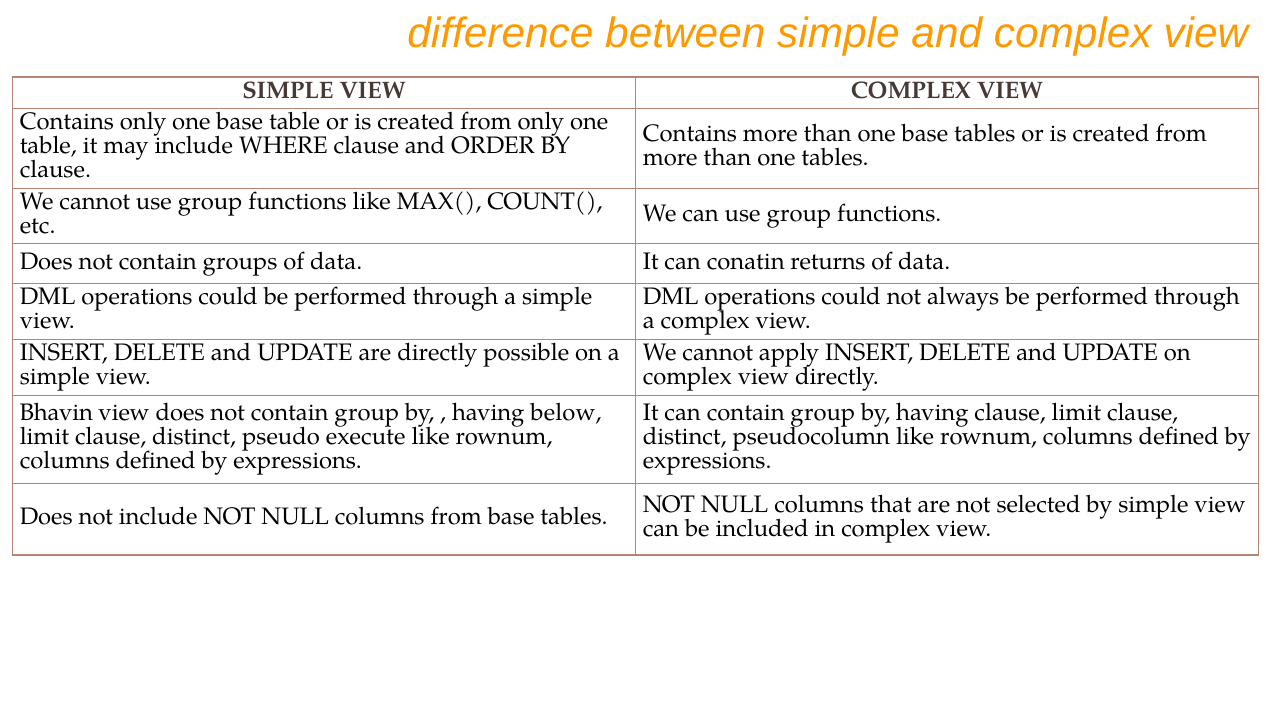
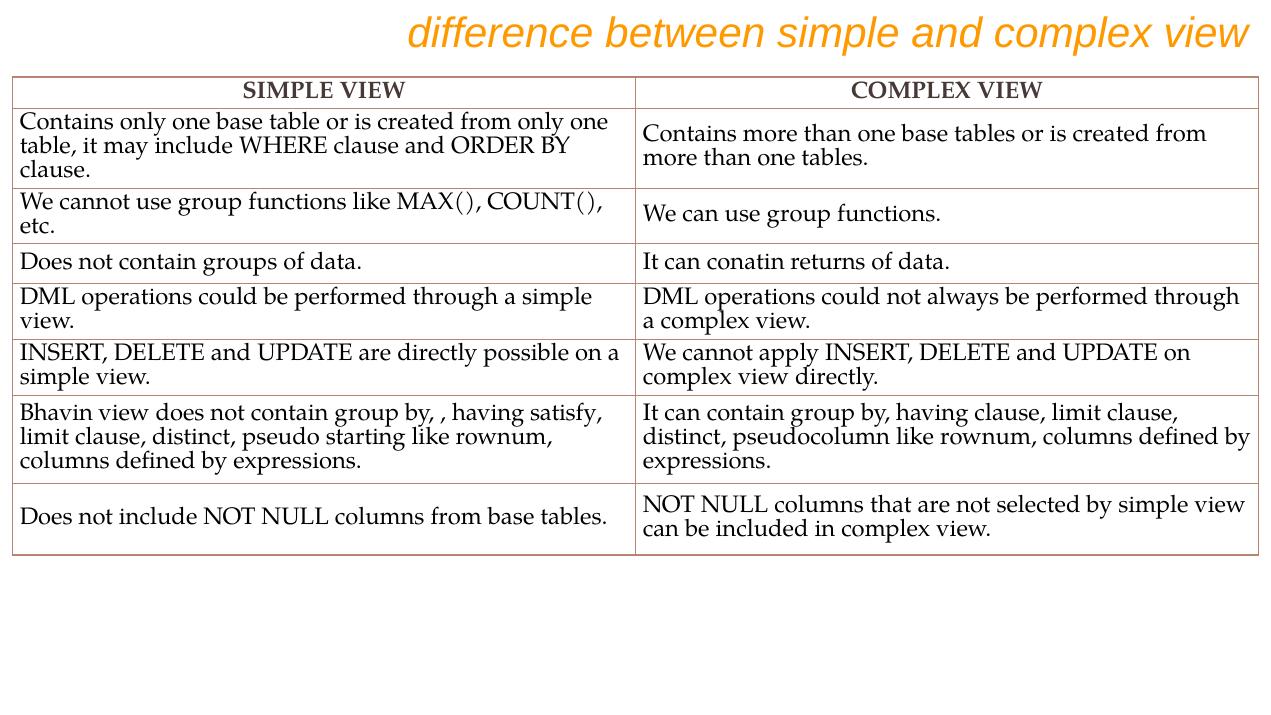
below: below -> satisfy
execute: execute -> starting
